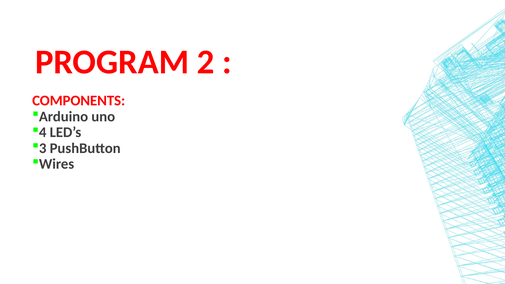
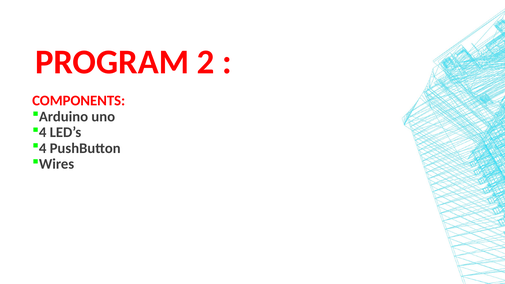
3 at (43, 148): 3 -> 4
